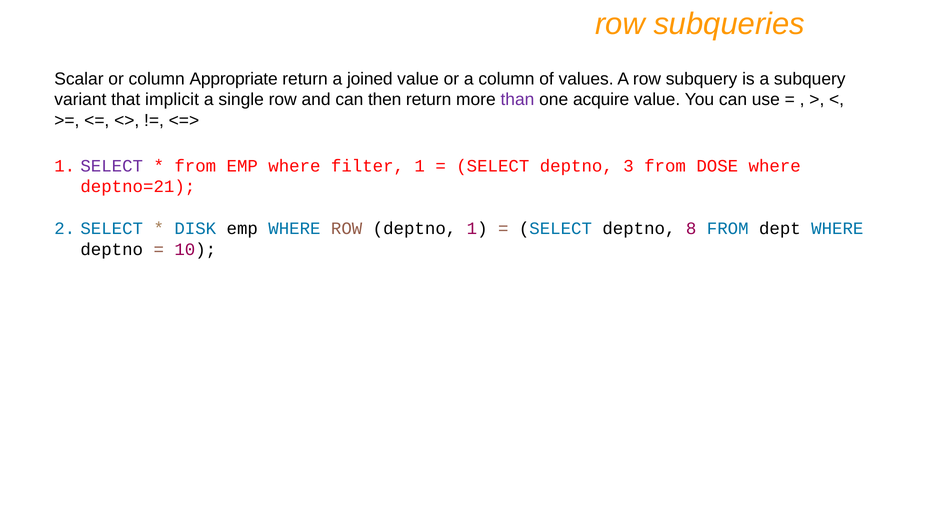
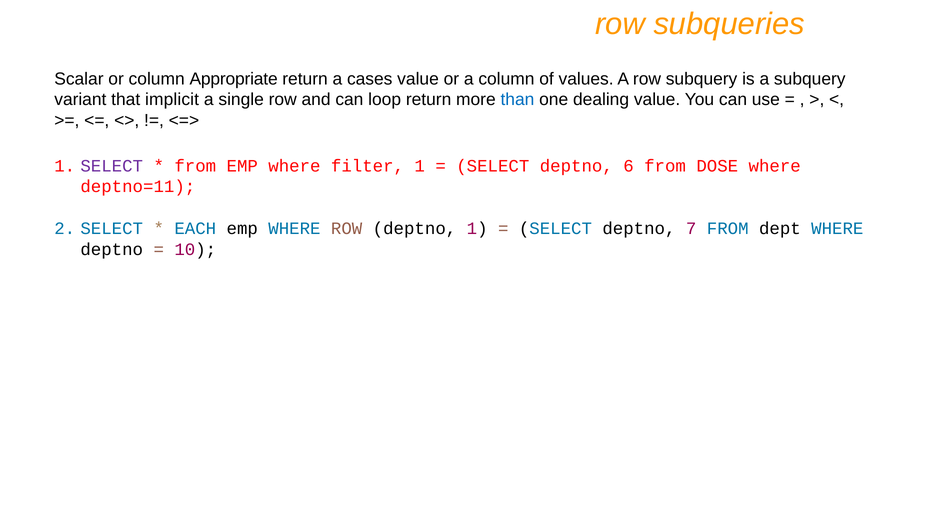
joined: joined -> cases
then: then -> loop
than colour: purple -> blue
acquire: acquire -> dealing
3: 3 -> 6
deptno=21: deptno=21 -> deptno=11
DISK: DISK -> EACH
8: 8 -> 7
